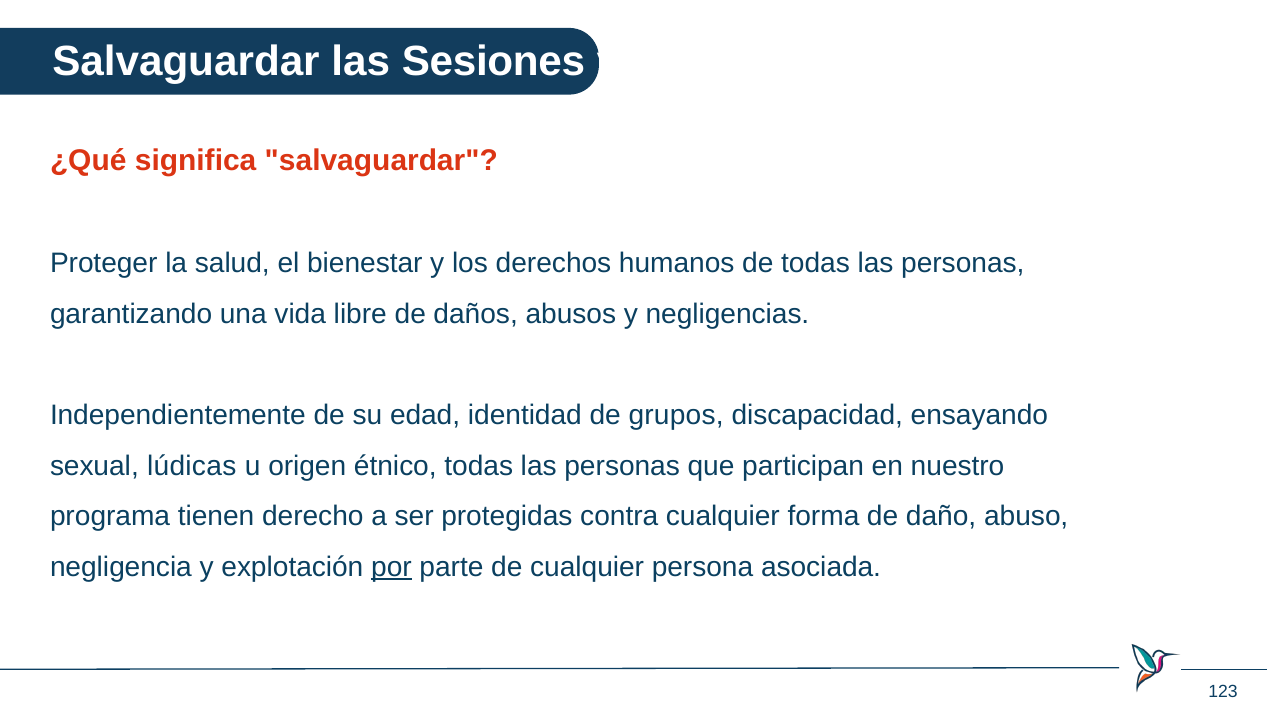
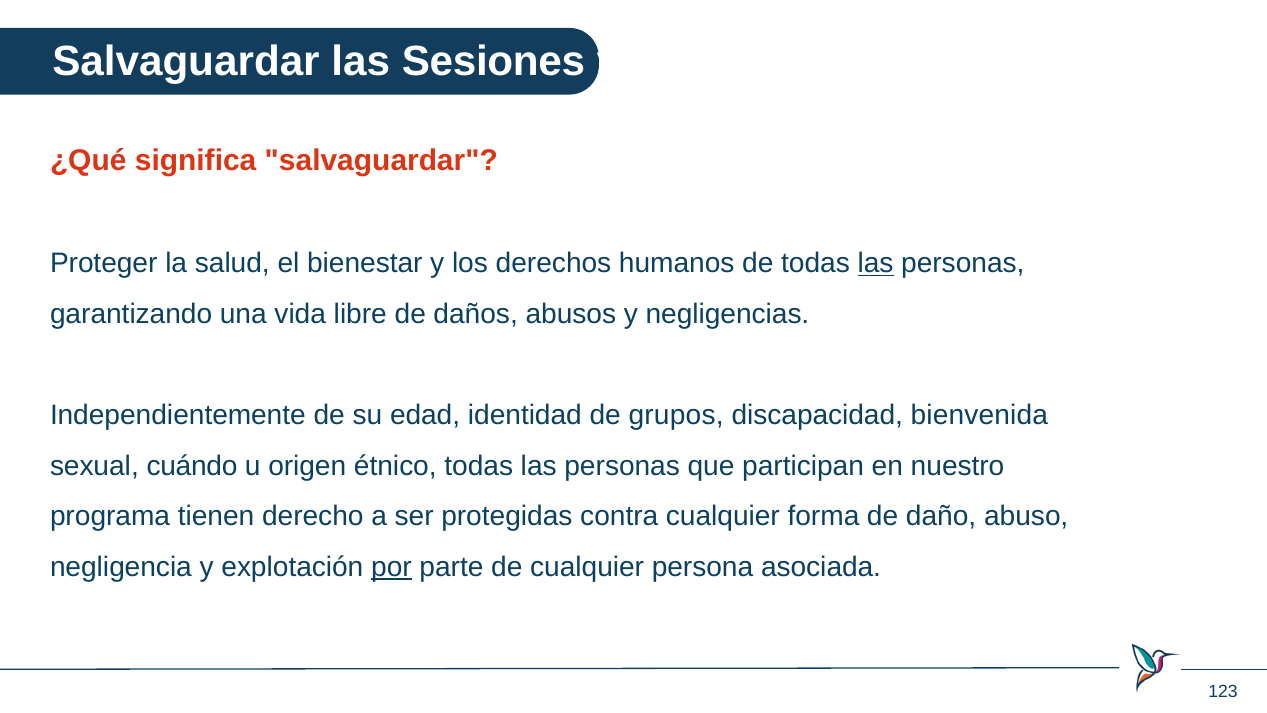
las at (876, 263) underline: none -> present
ensayando: ensayando -> bienvenida
lúdicas: lúdicas -> cuándo
